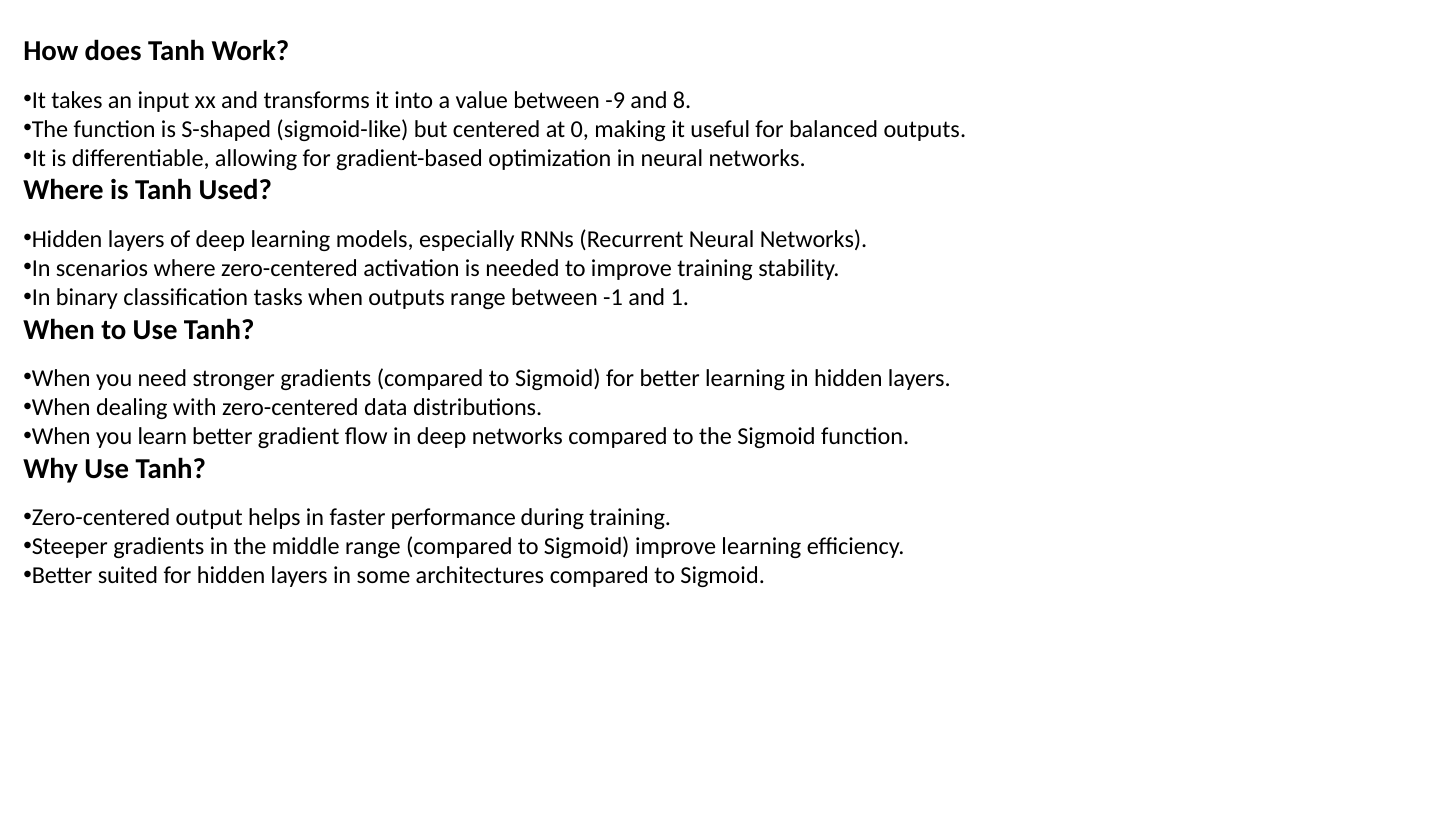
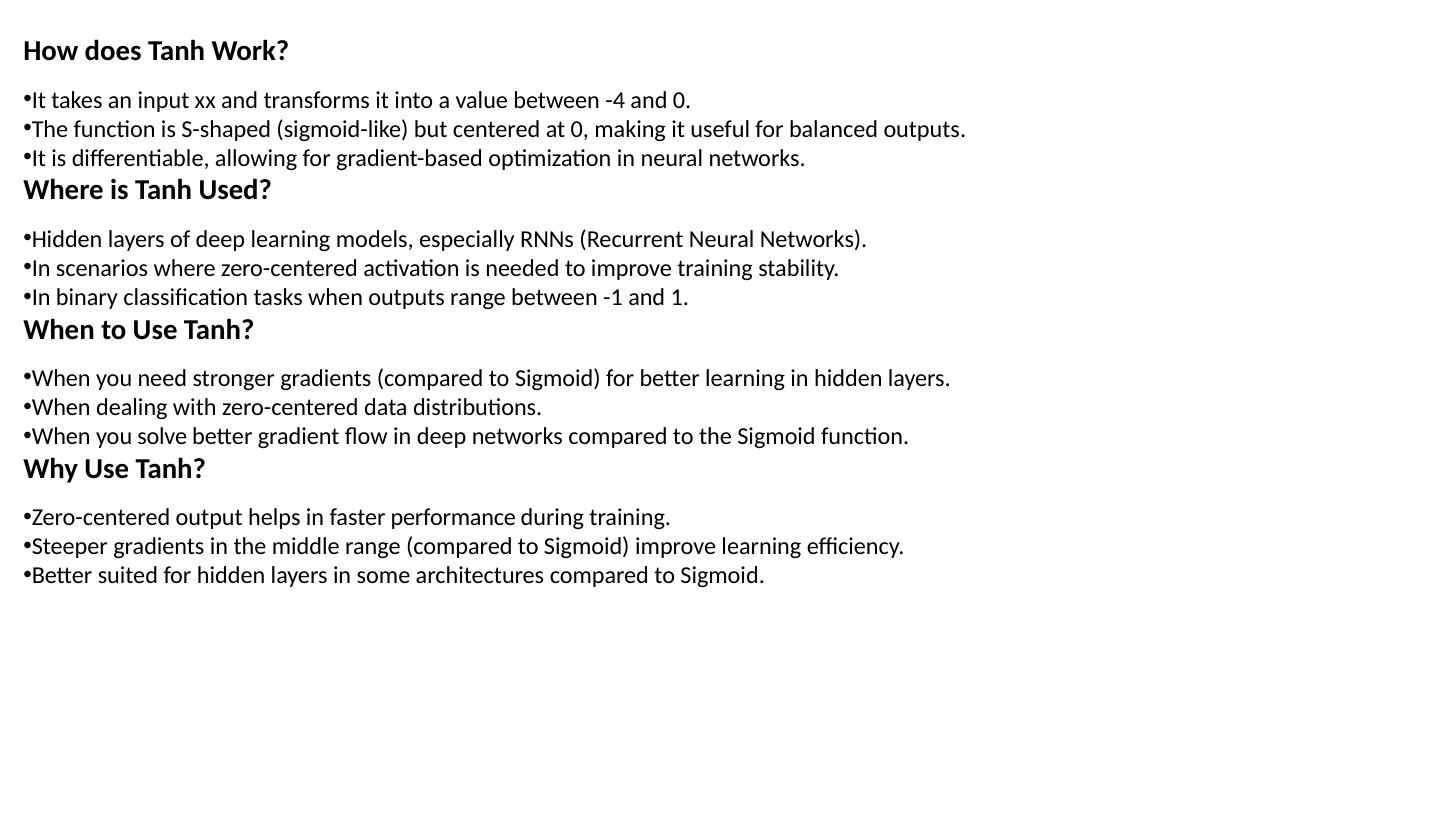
-9: -9 -> -4
and 8: 8 -> 0
learn: learn -> solve
